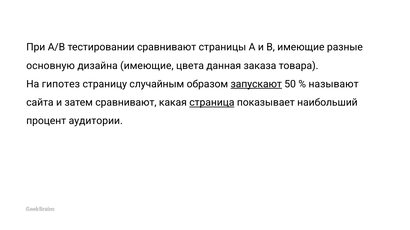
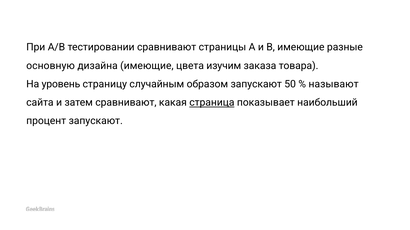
данная: данная -> изучим
гипотез: гипотез -> уровень
запускают at (256, 84) underline: present -> none
процент аудитории: аудитории -> запускают
